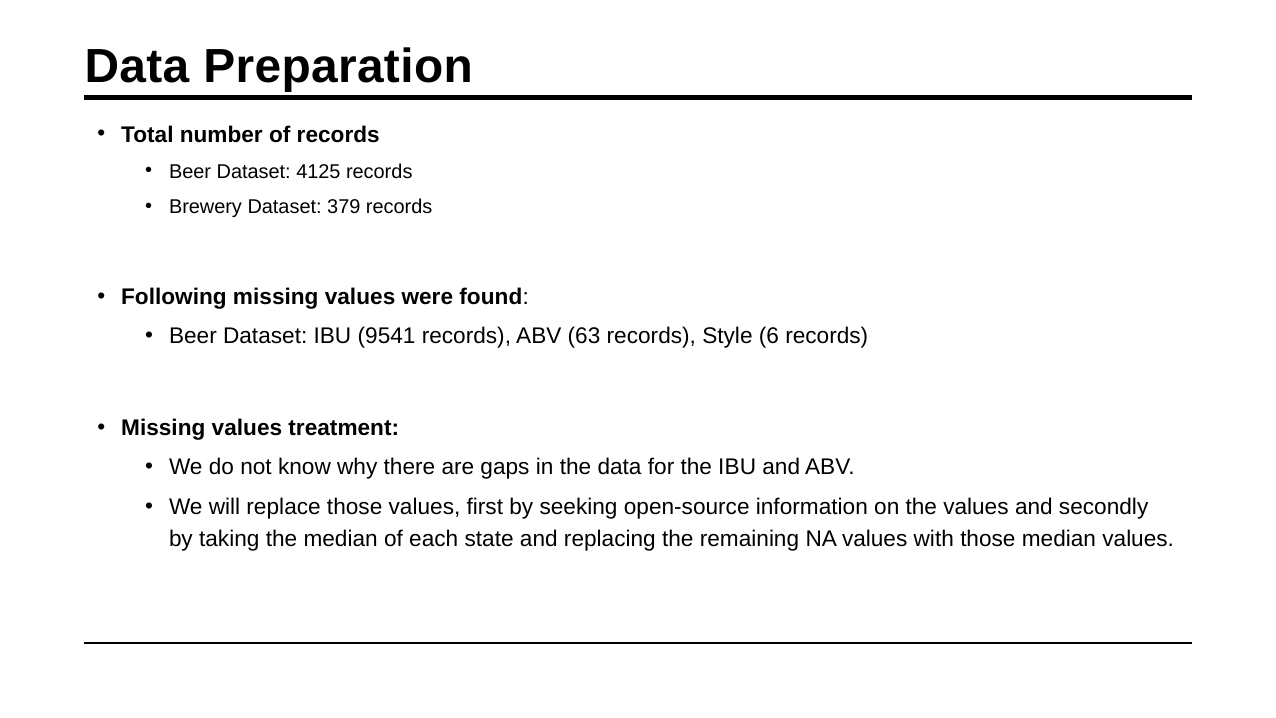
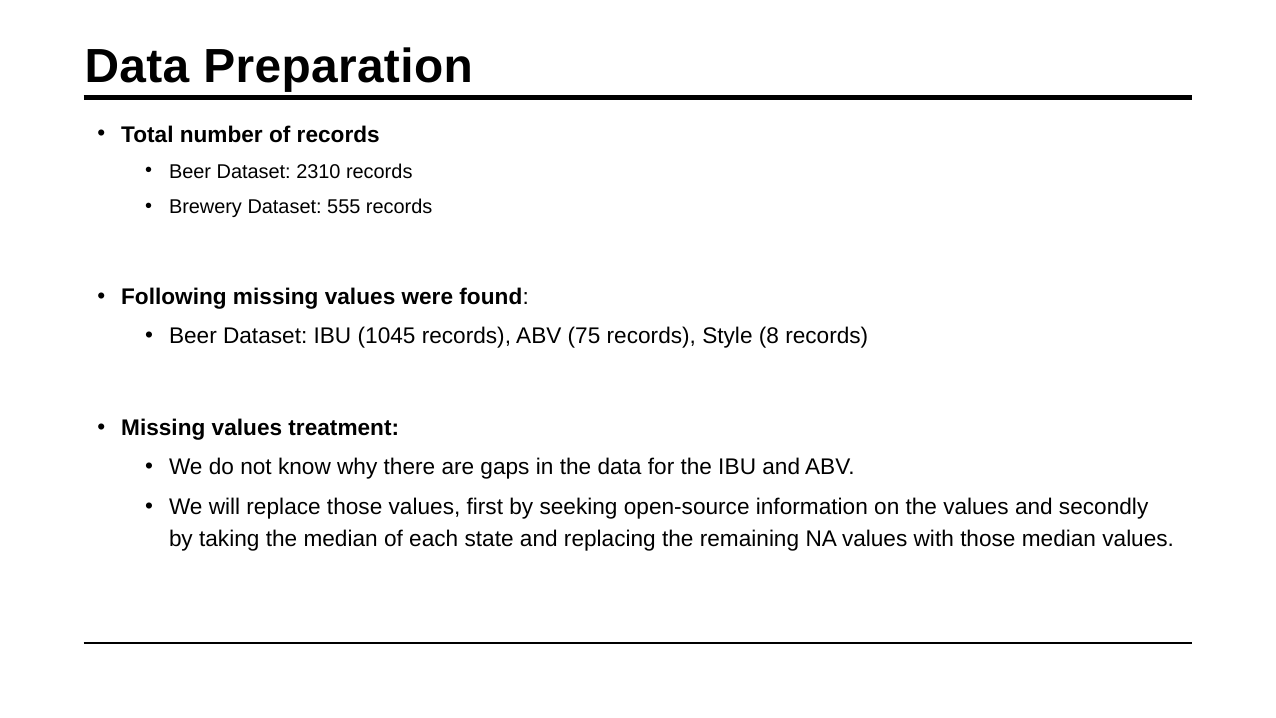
4125: 4125 -> 2310
379: 379 -> 555
9541: 9541 -> 1045
63: 63 -> 75
6: 6 -> 8
